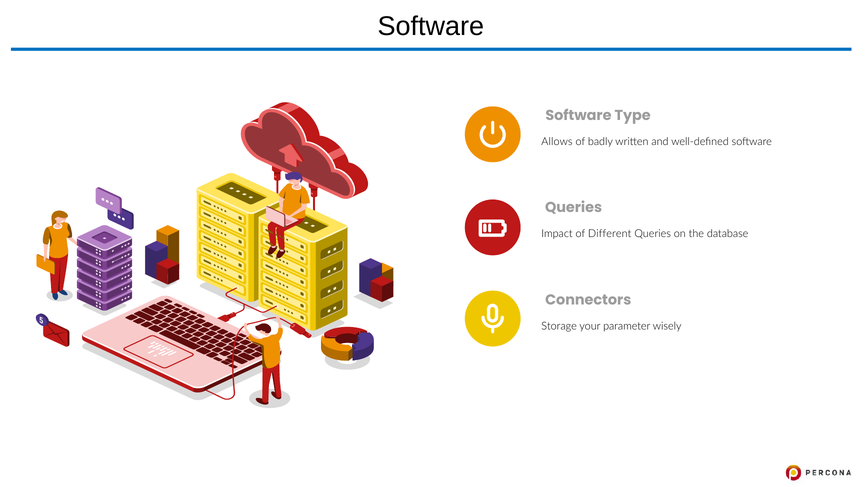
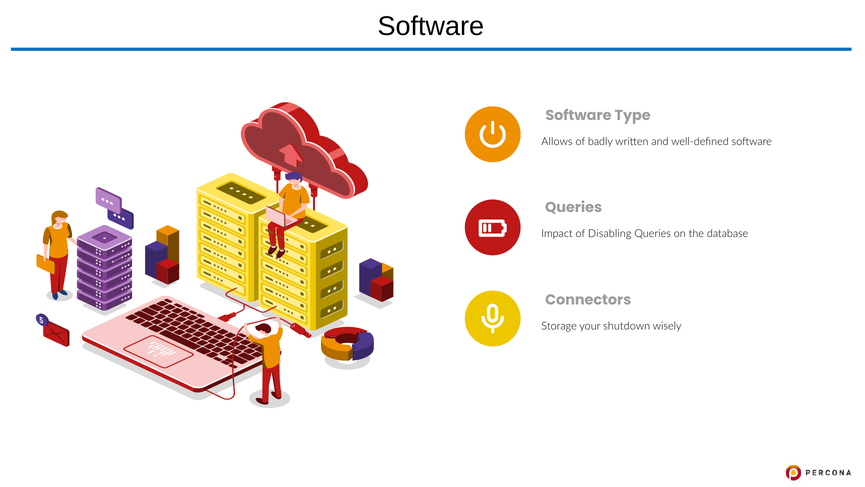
Different: Different -> Disabling
parameter: parameter -> shutdown
